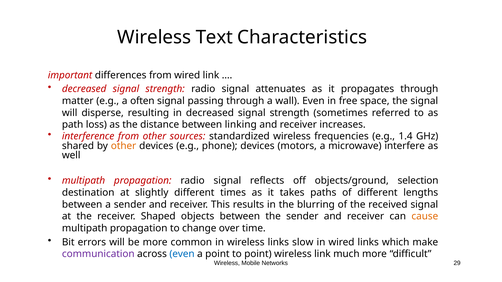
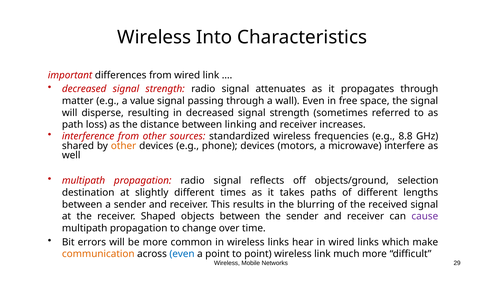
Text: Text -> Into
often: often -> value
1.4: 1.4 -> 8.8
cause colour: orange -> purple
slow: slow -> hear
communication colour: purple -> orange
